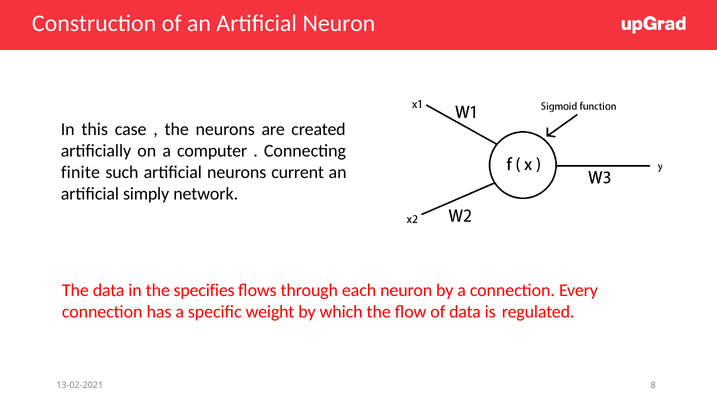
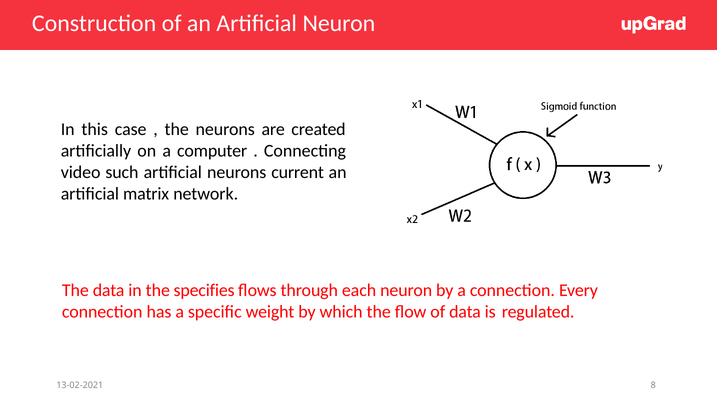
finite: finite -> video
simply: simply -> matrix
